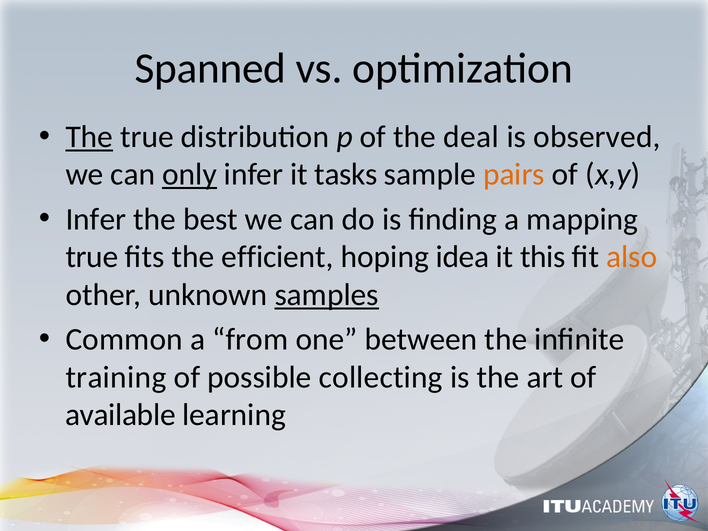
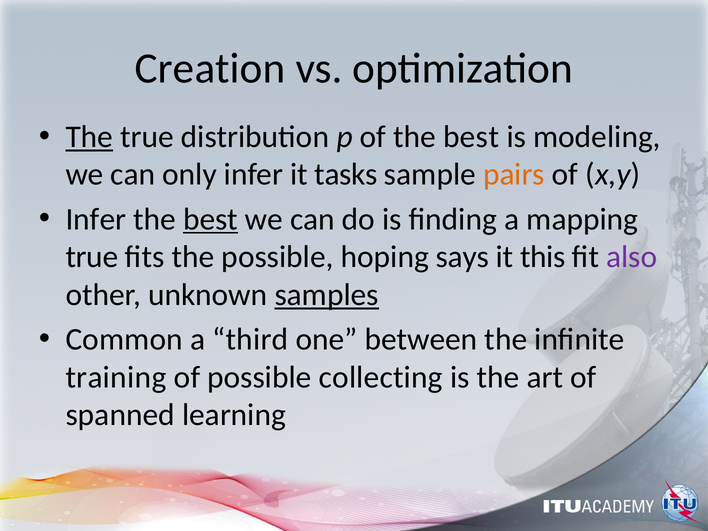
Spanned: Spanned -> Creation
of the deal: deal -> best
observed: observed -> modeling
only underline: present -> none
best at (211, 219) underline: none -> present
the efficient: efficient -> possible
idea: idea -> says
also colour: orange -> purple
from: from -> third
available: available -> spanned
